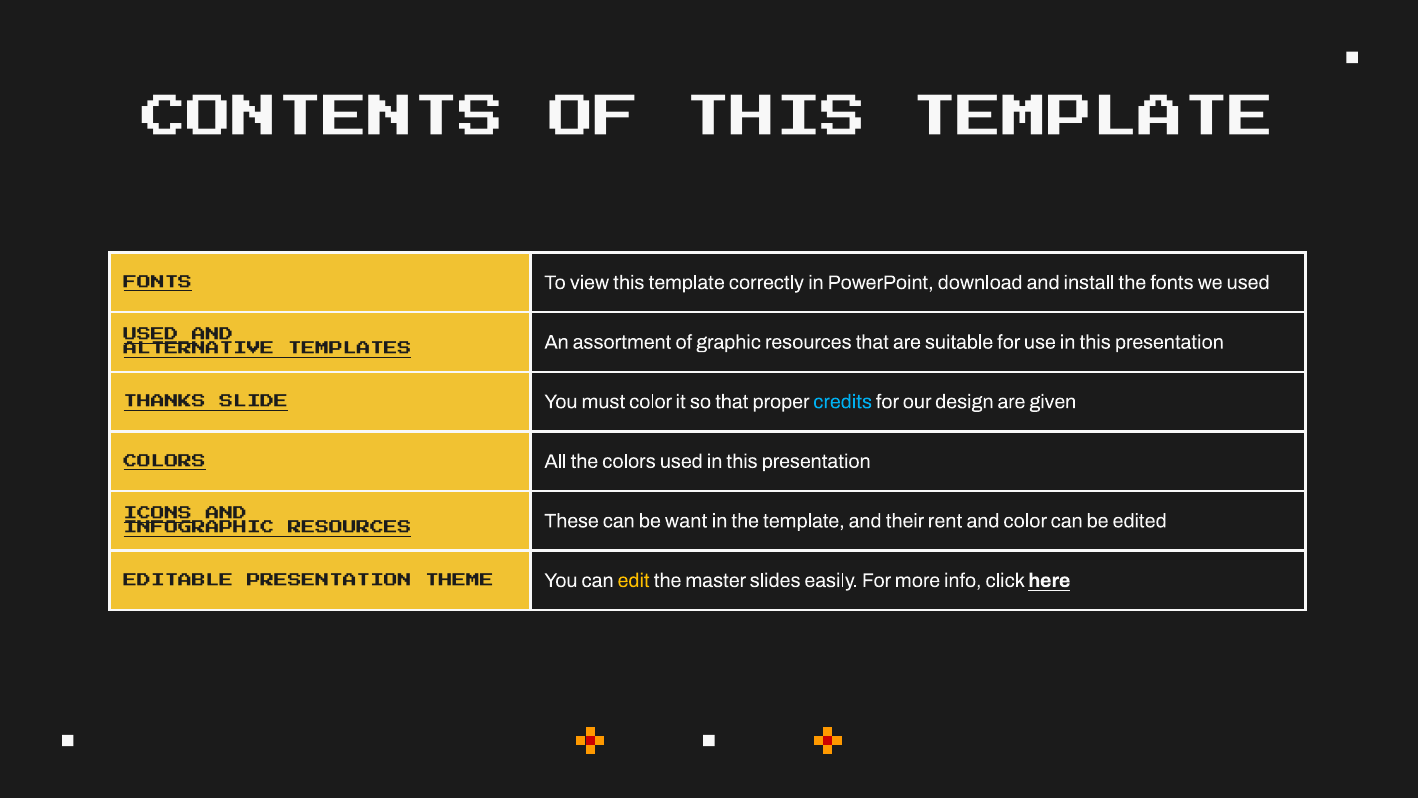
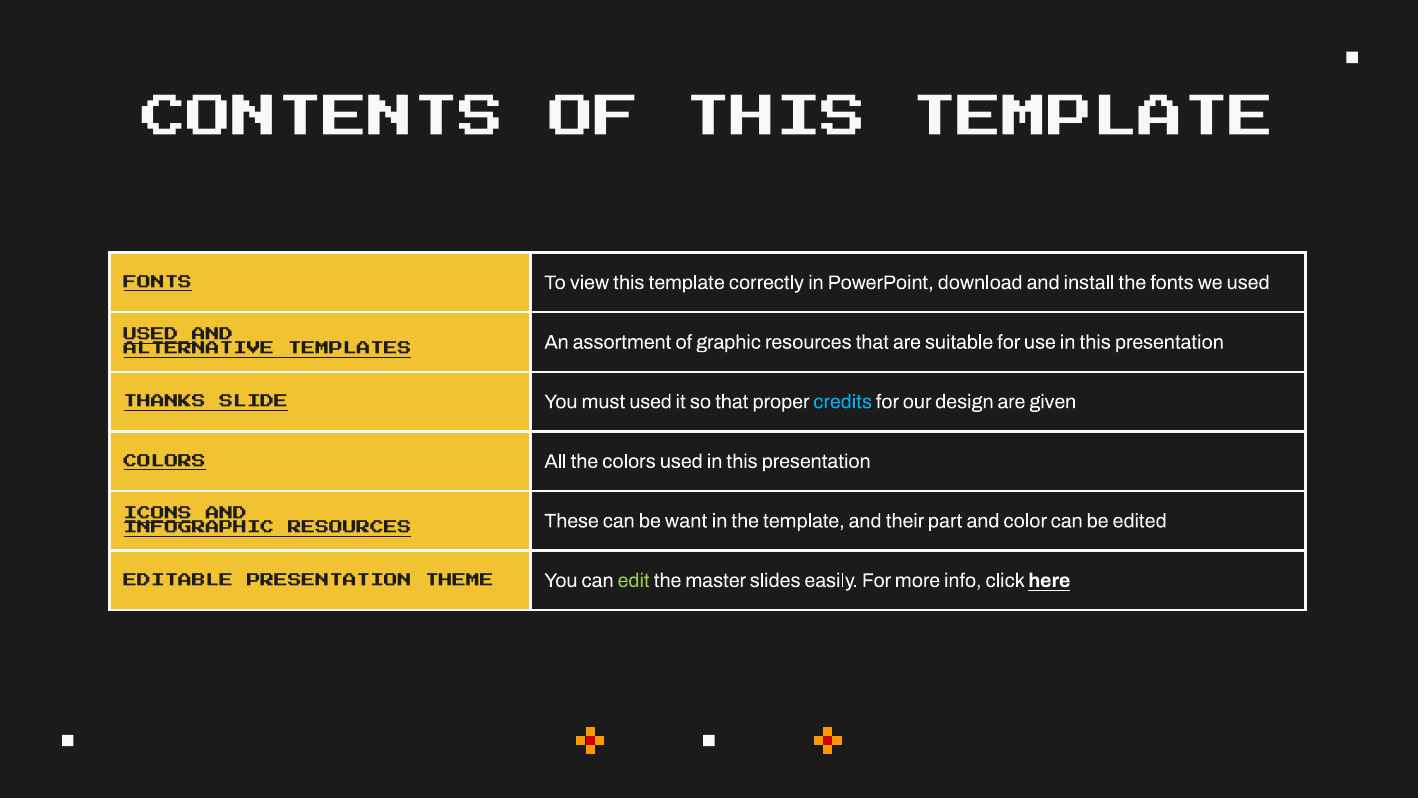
must color: color -> used
rent: rent -> part
edit colour: yellow -> light green
